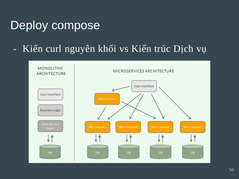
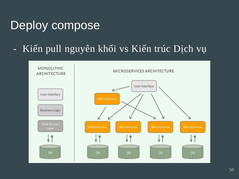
curl: curl -> pull
